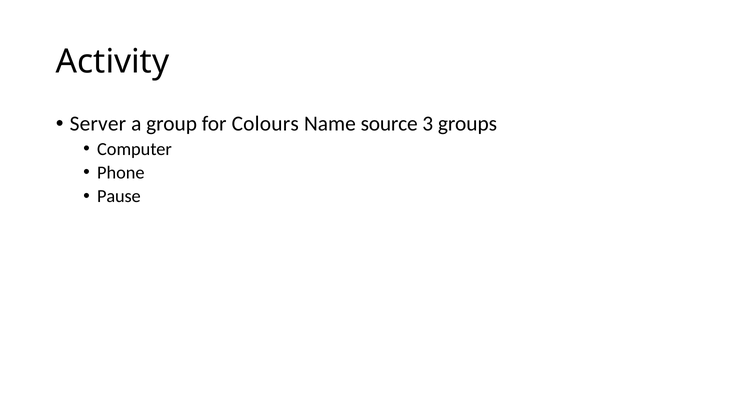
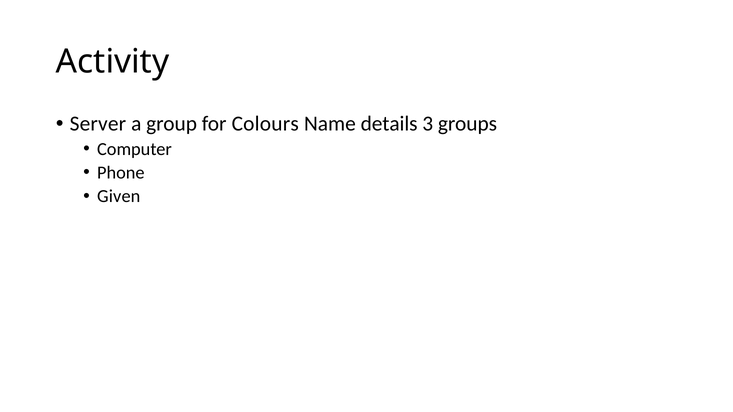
source: source -> details
Pause: Pause -> Given
